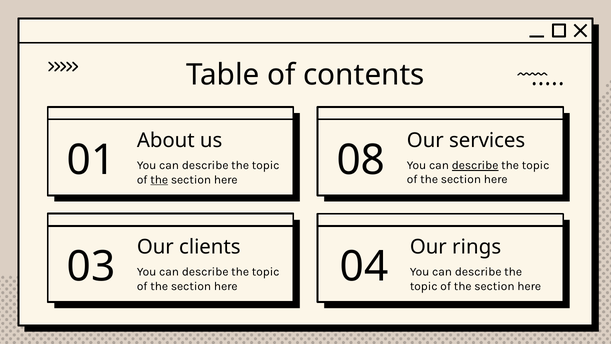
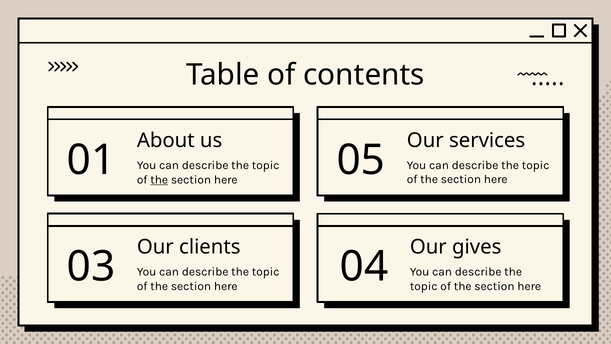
08: 08 -> 05
describe at (475, 165) underline: present -> none
rings: rings -> gives
